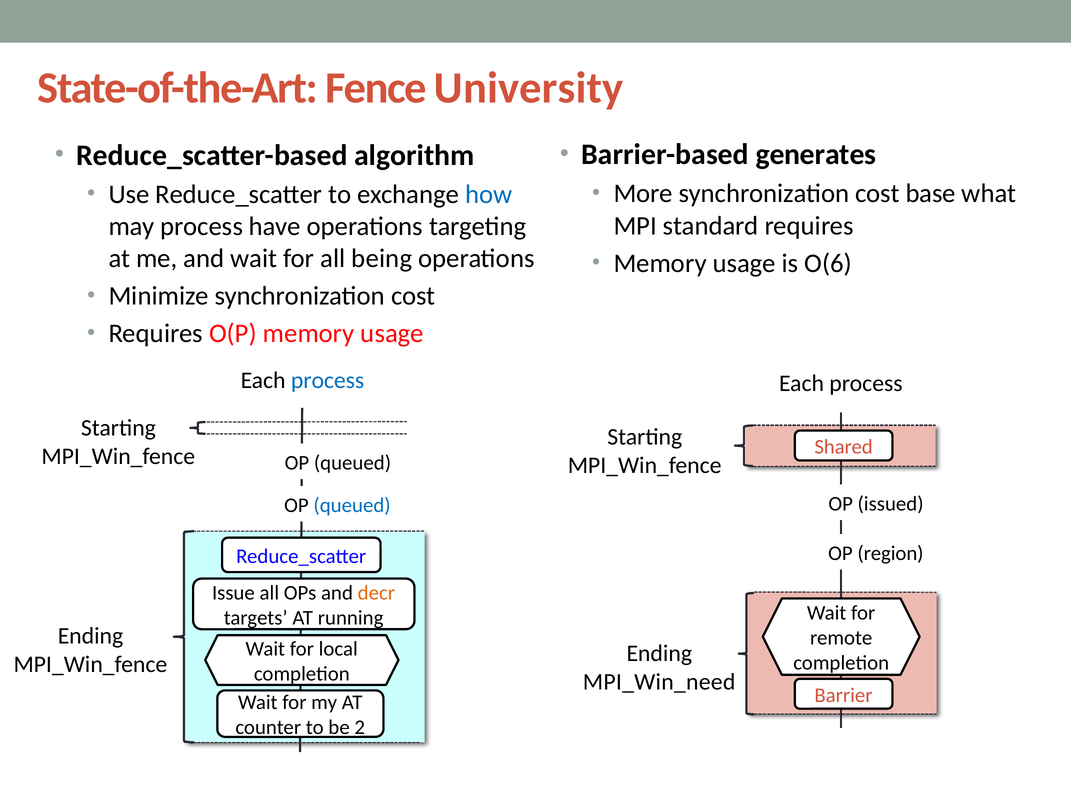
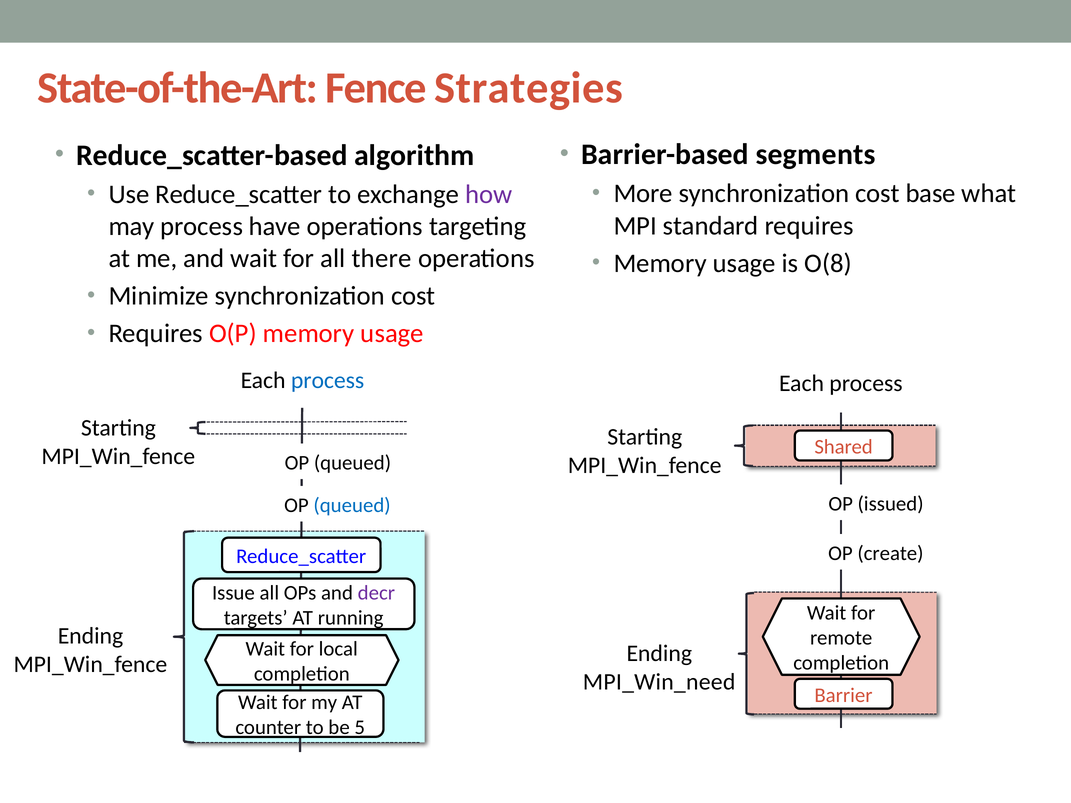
University: University -> Strategies
generates: generates -> segments
how colour: blue -> purple
being: being -> there
O(6: O(6 -> O(8
region: region -> create
decr colour: orange -> purple
2: 2 -> 5
